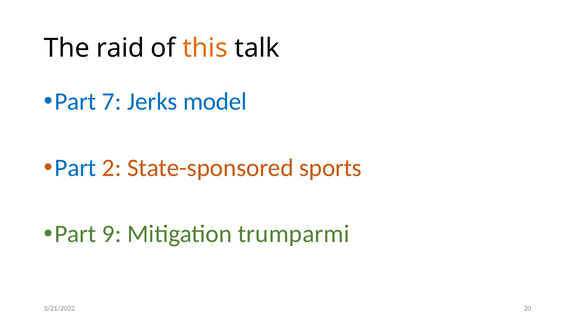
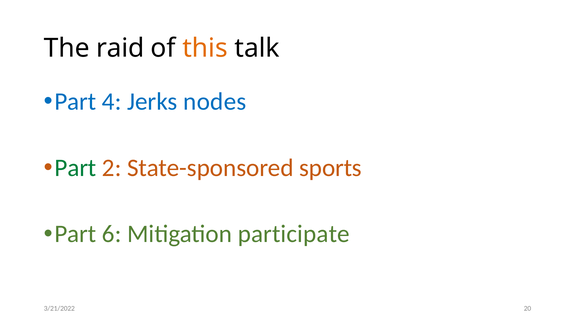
7: 7 -> 4
model: model -> nodes
Part at (75, 168) colour: blue -> green
9: 9 -> 6
trumparmi: trumparmi -> participate
